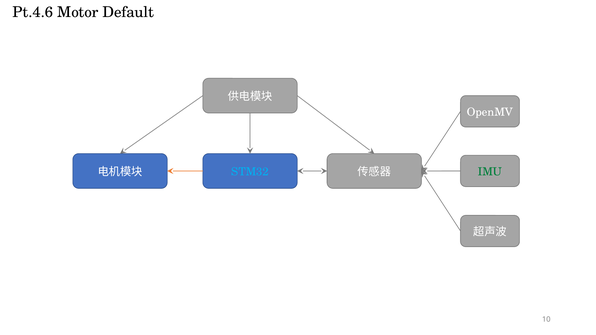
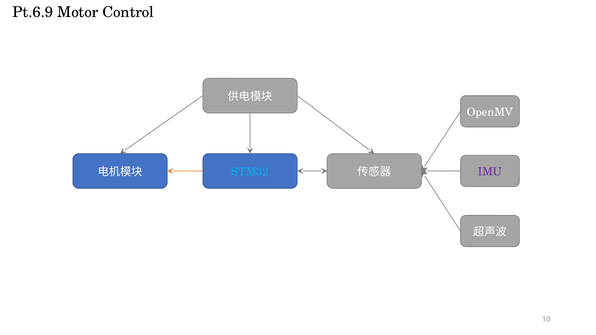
Pt.4.6: Pt.4.6 -> Pt.6.9
Default: Default -> Control
IMU colour: green -> purple
